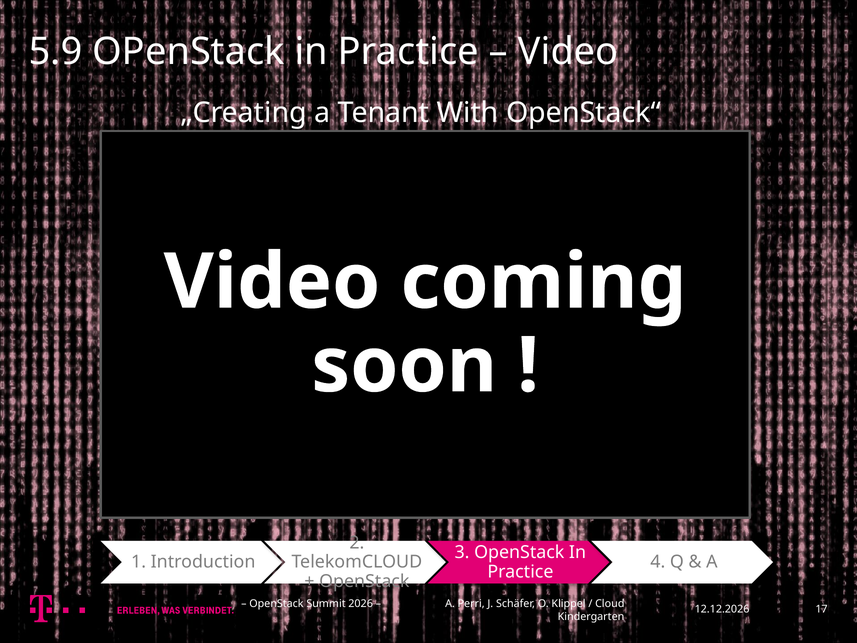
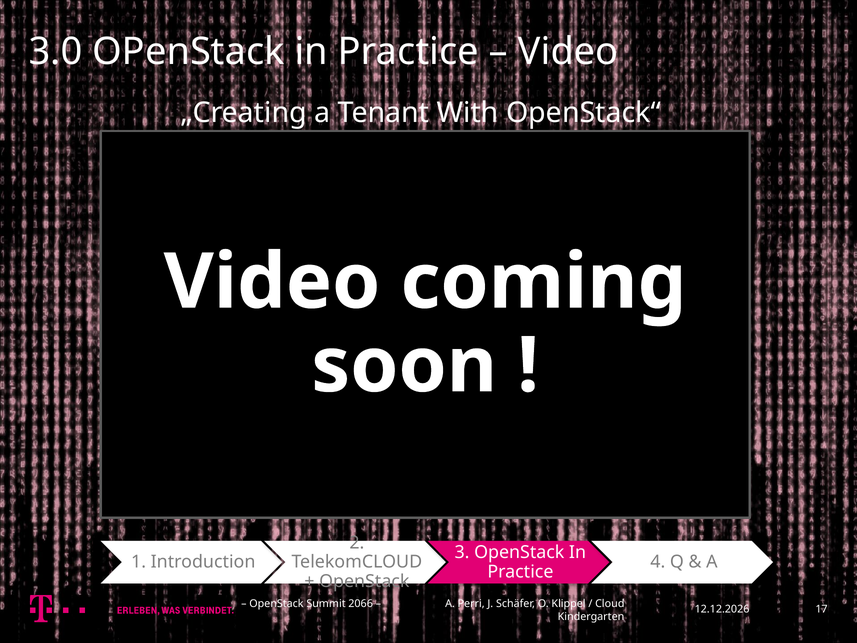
5.9: 5.9 -> 3.0
2026: 2026 -> 2066
